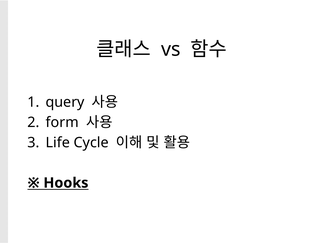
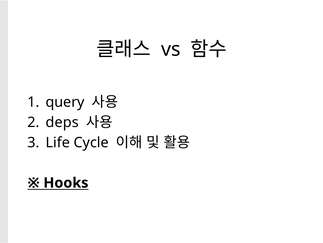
form: form -> deps
